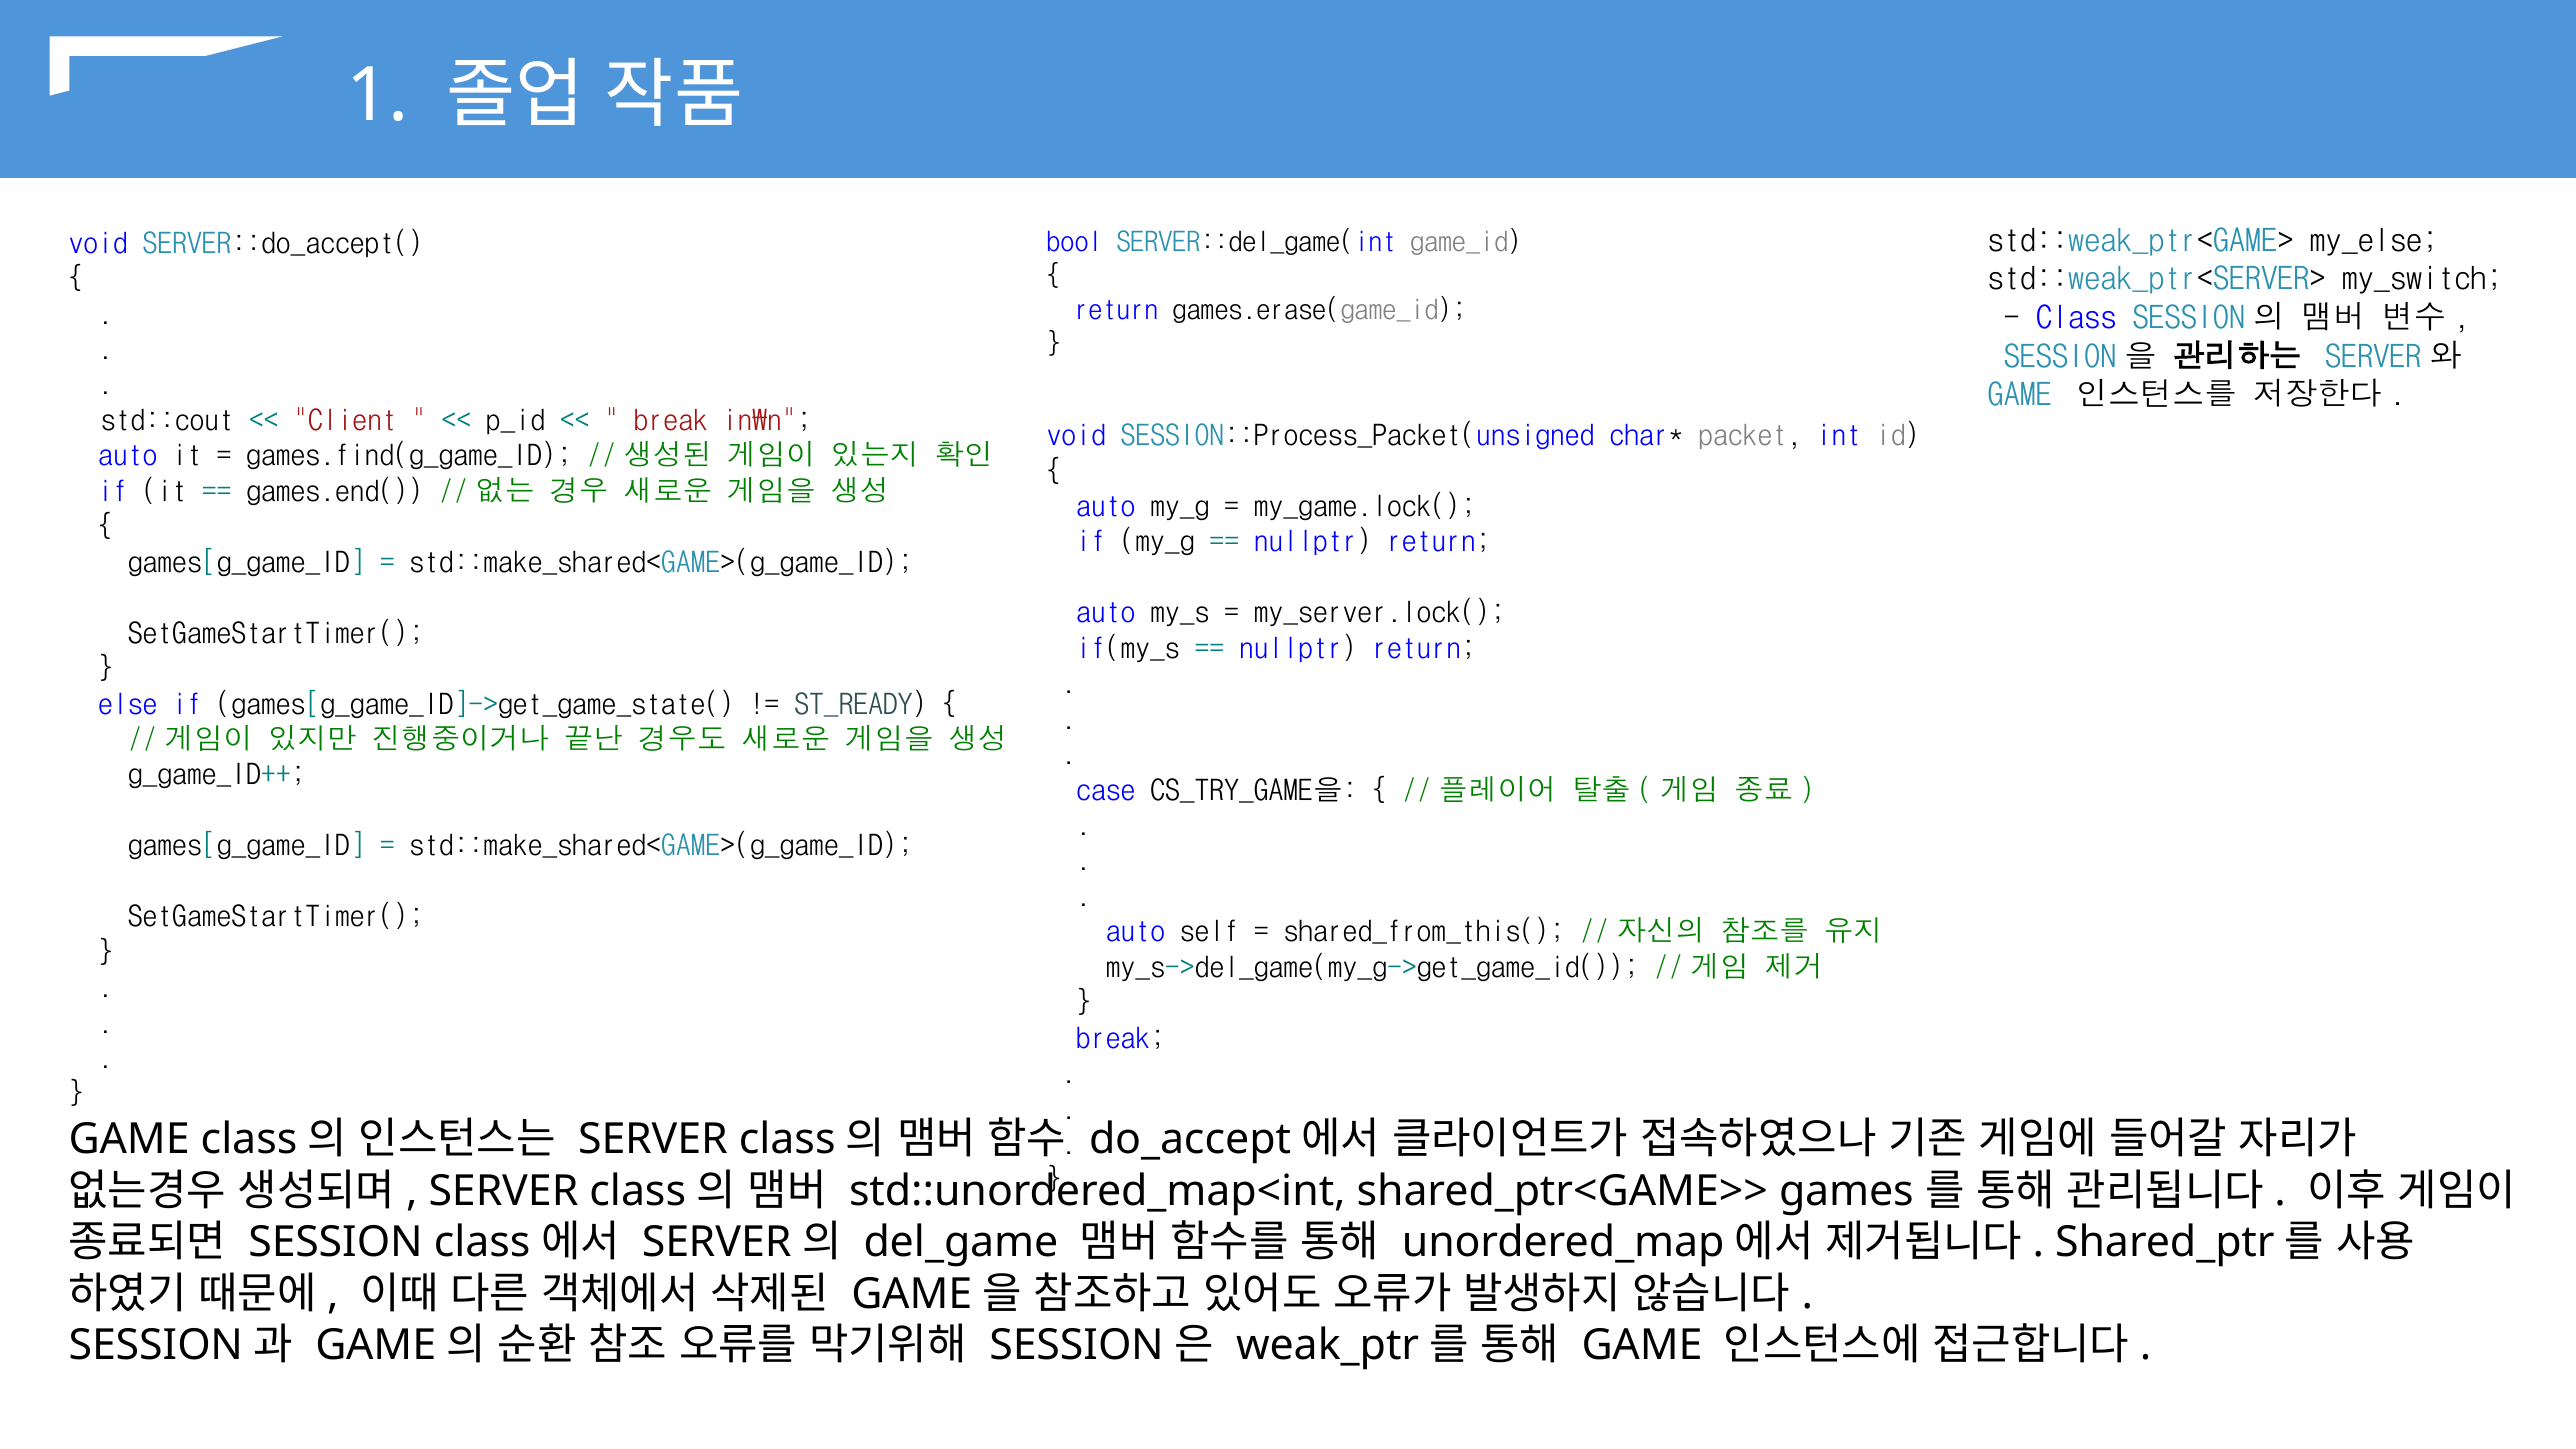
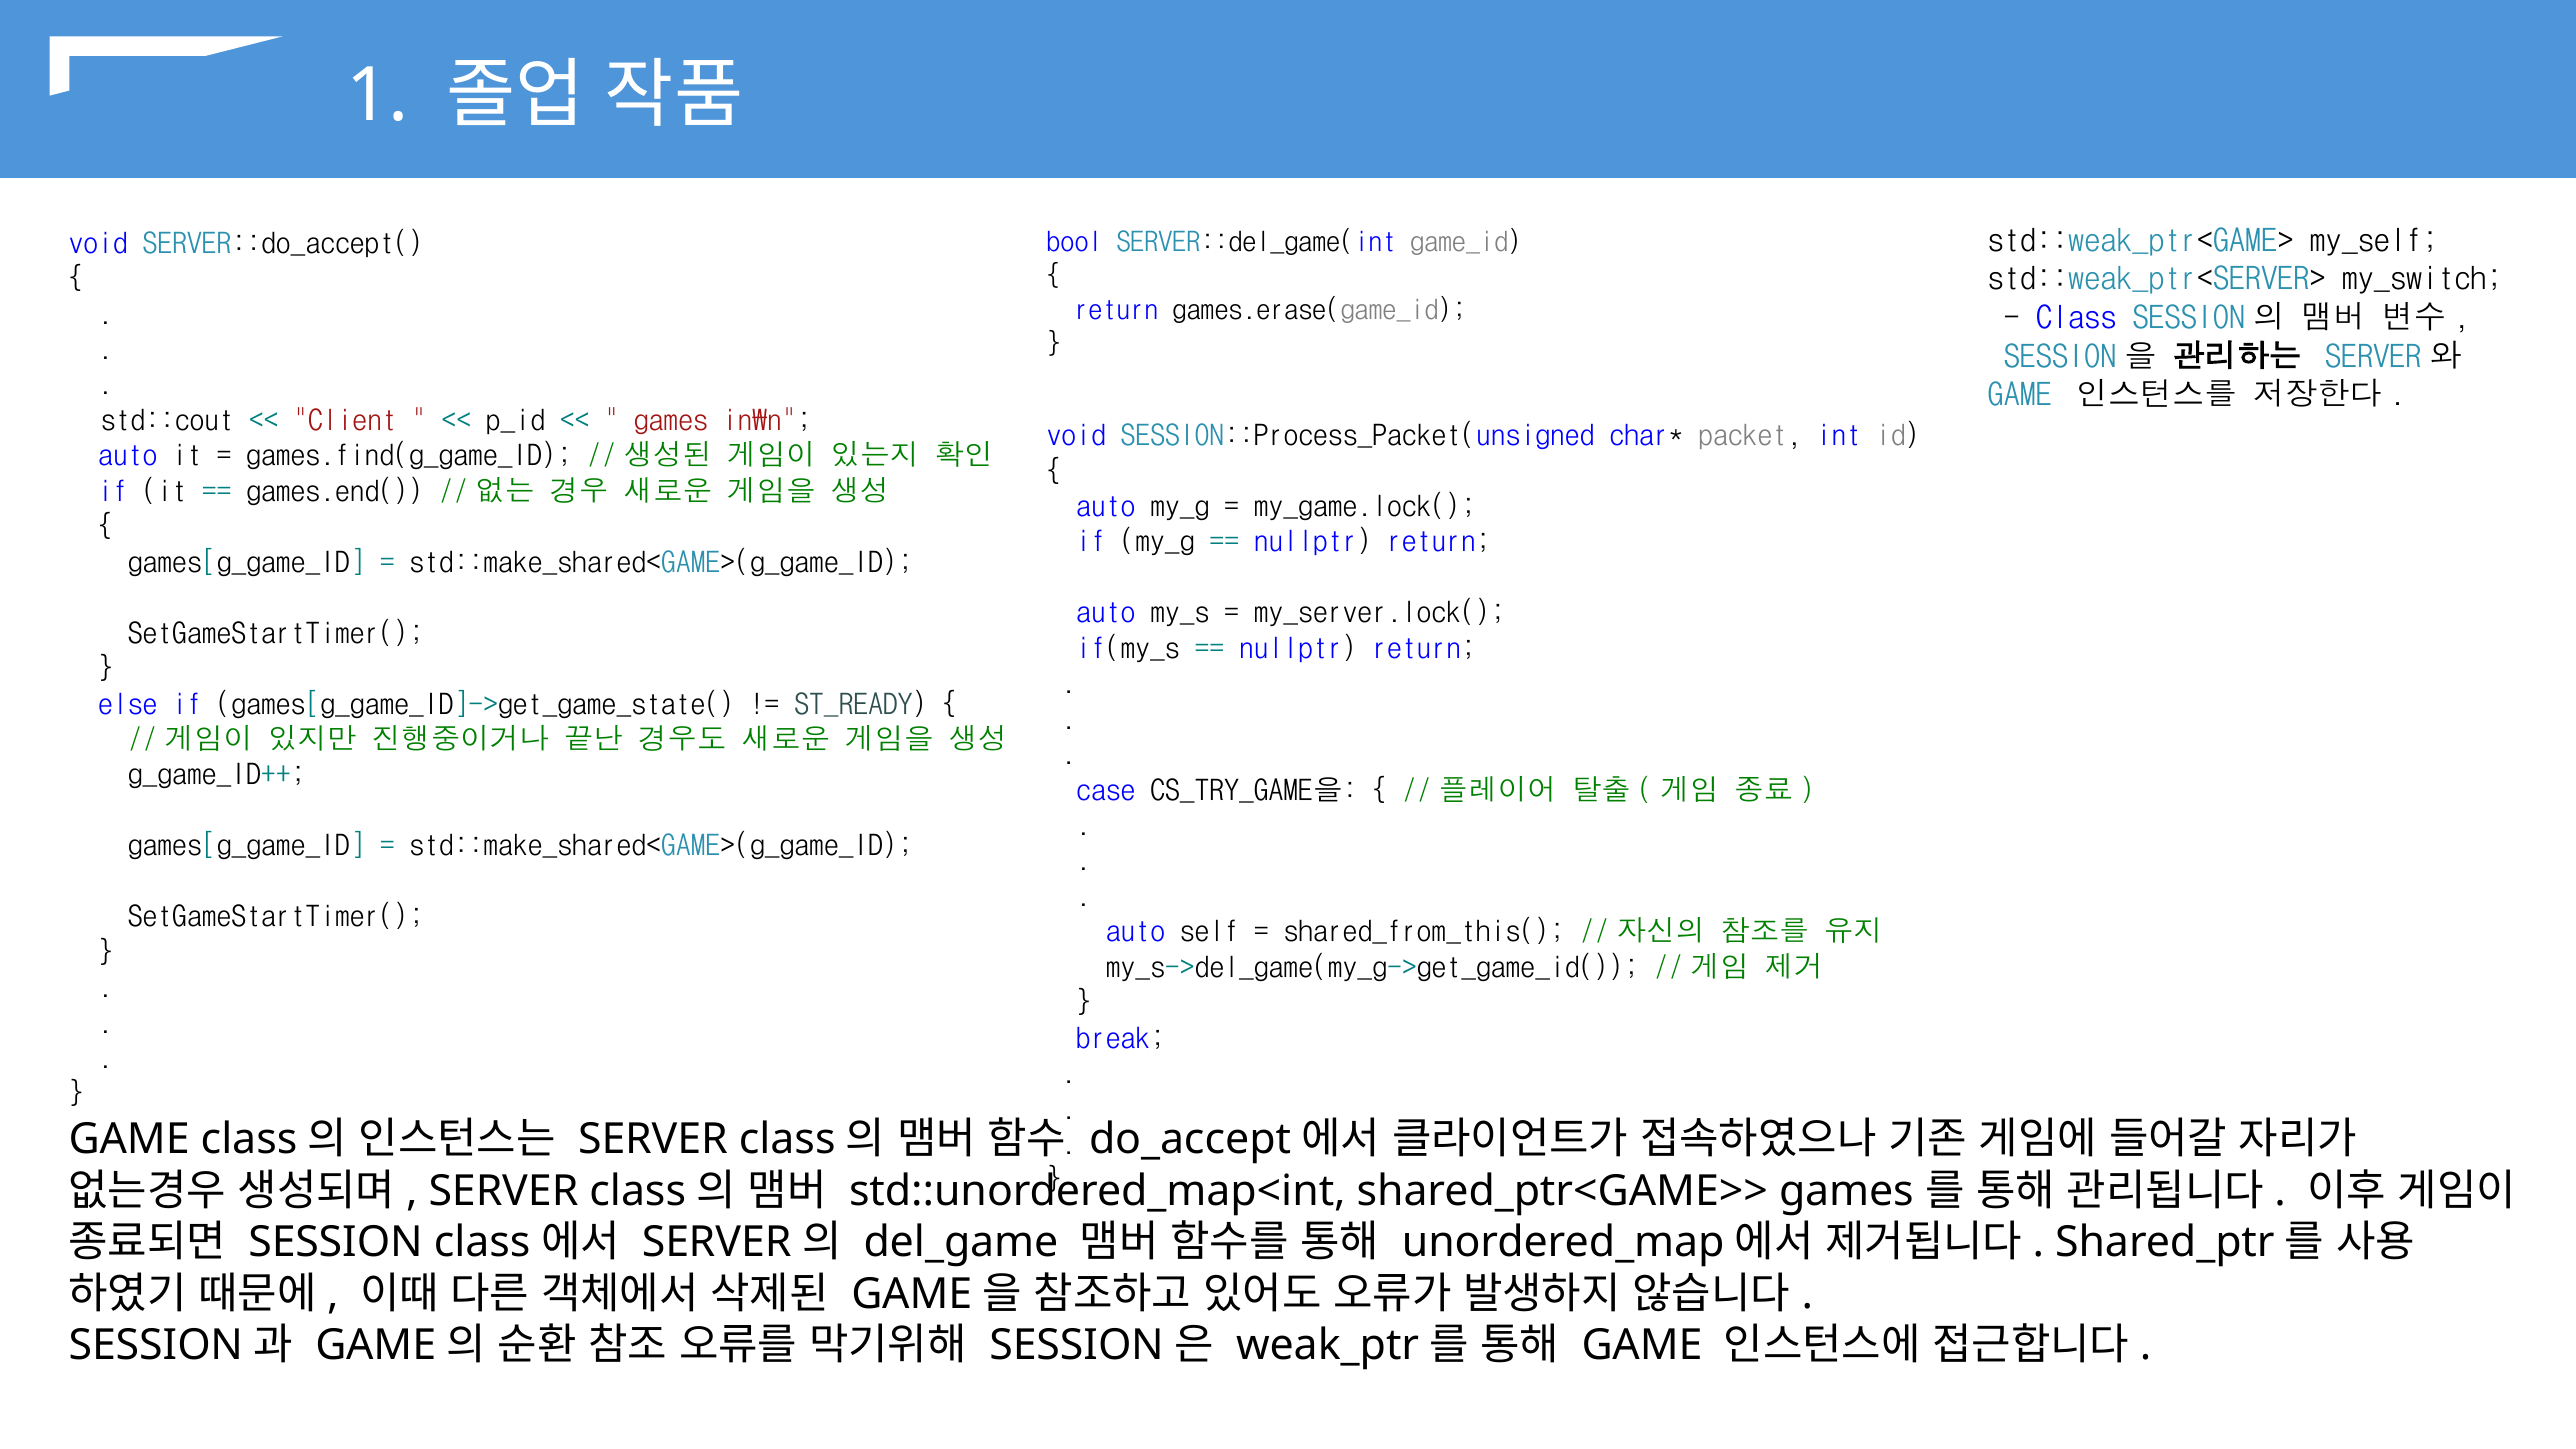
my_else: my_else -> my_self
break at (671, 421): break -> games
